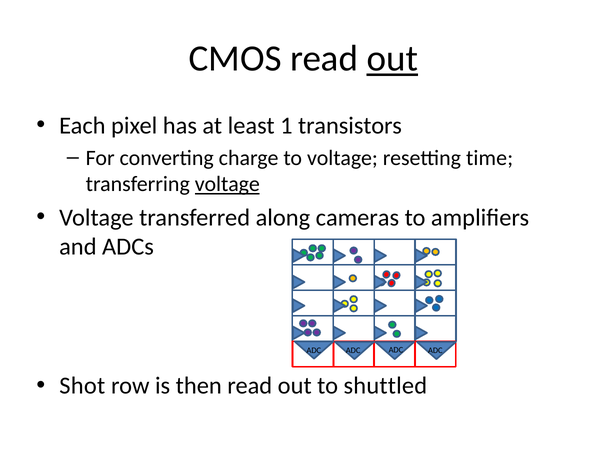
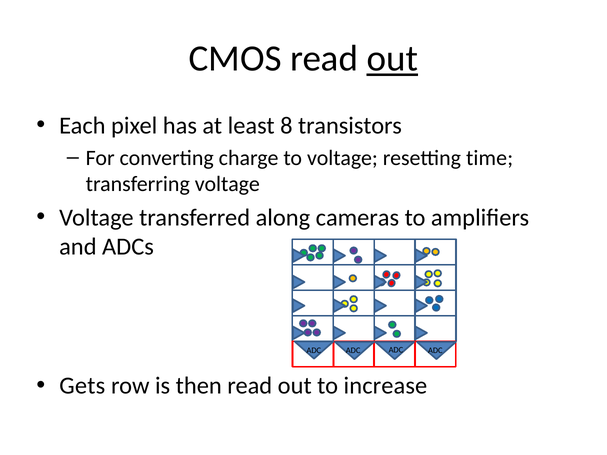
1: 1 -> 8
voltage at (227, 184) underline: present -> none
Shot: Shot -> Gets
shuttled: shuttled -> increase
